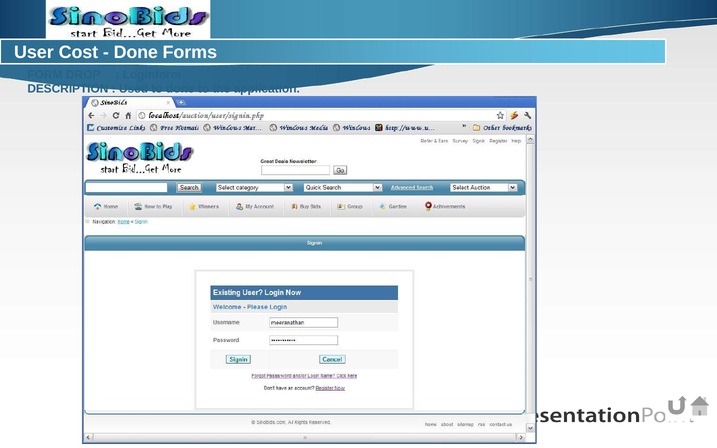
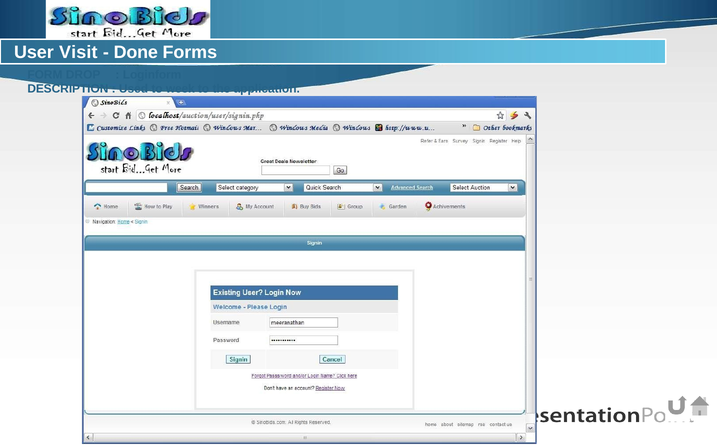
Cost: Cost -> Visit
to done: done -> week
